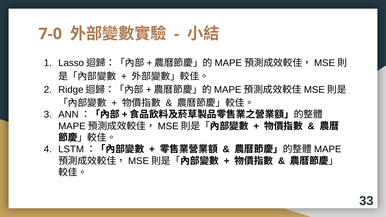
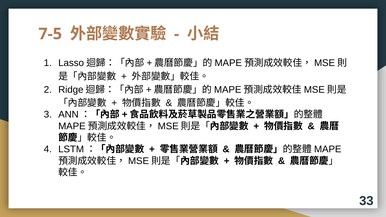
7-0: 7-0 -> 7-5
